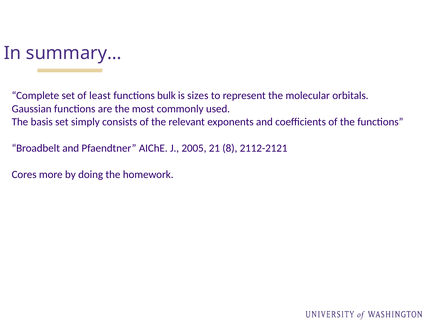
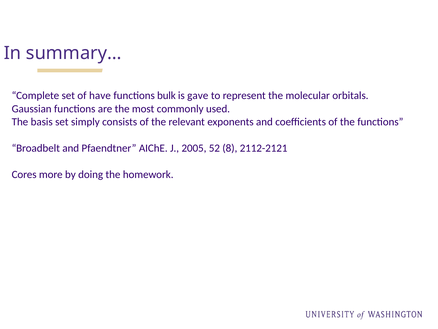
least: least -> have
sizes: sizes -> gave
21: 21 -> 52
